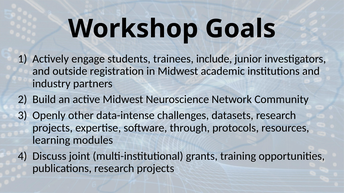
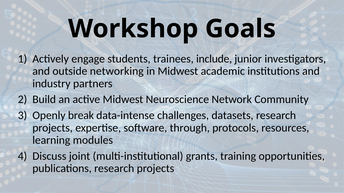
registration: registration -> networking
other: other -> break
